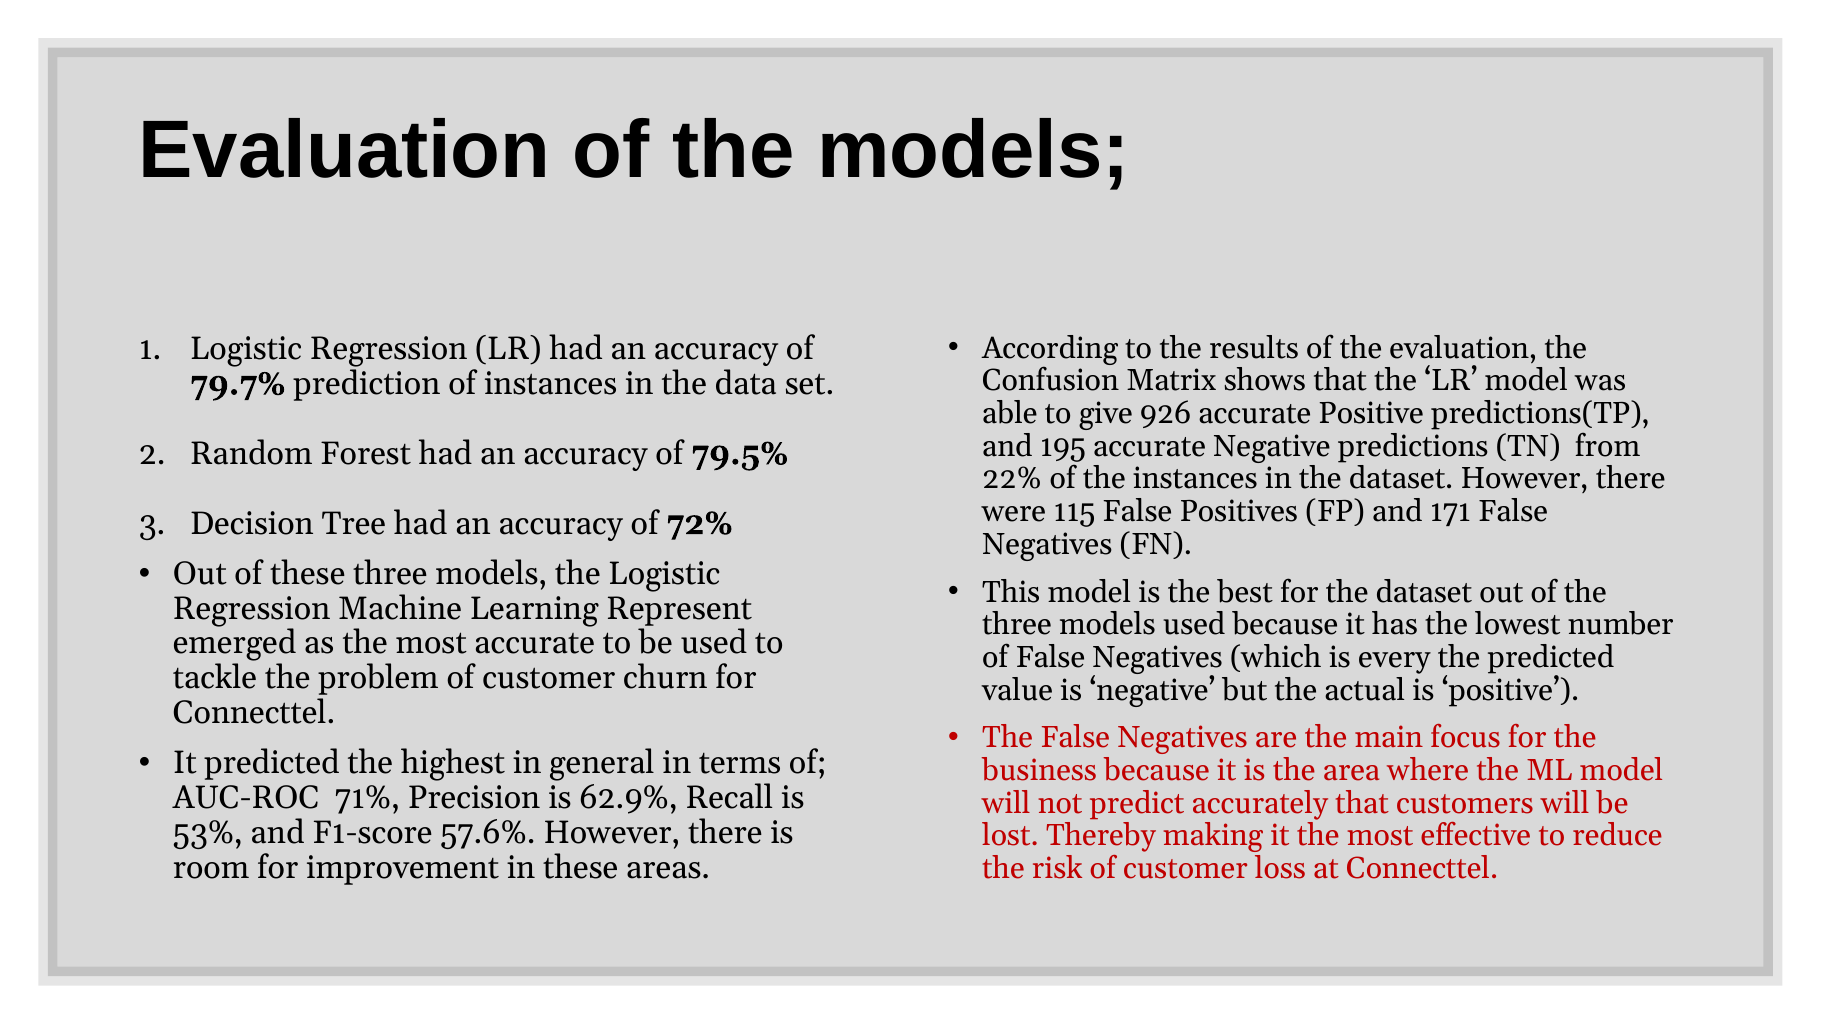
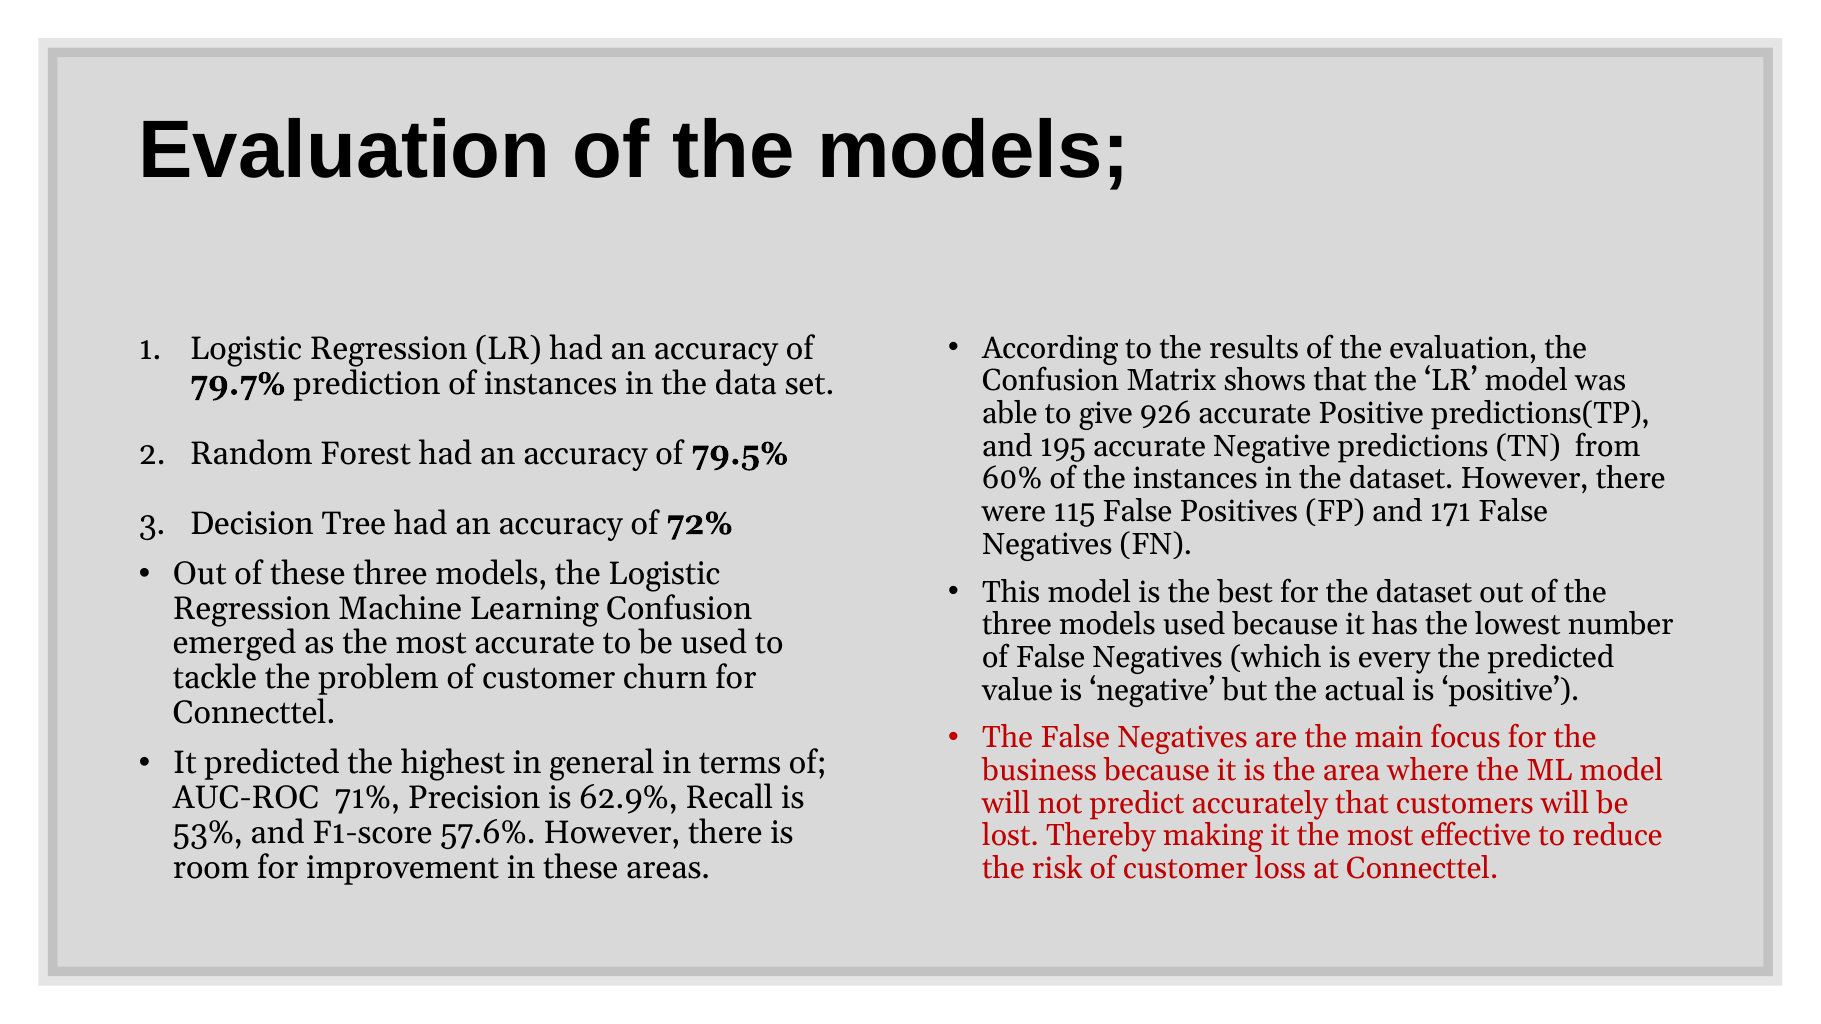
22%: 22% -> 60%
Learning Represent: Represent -> Confusion
